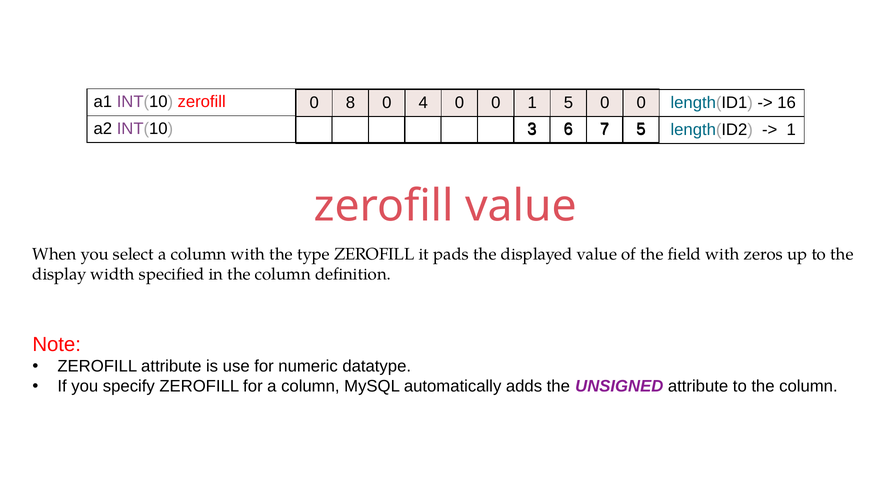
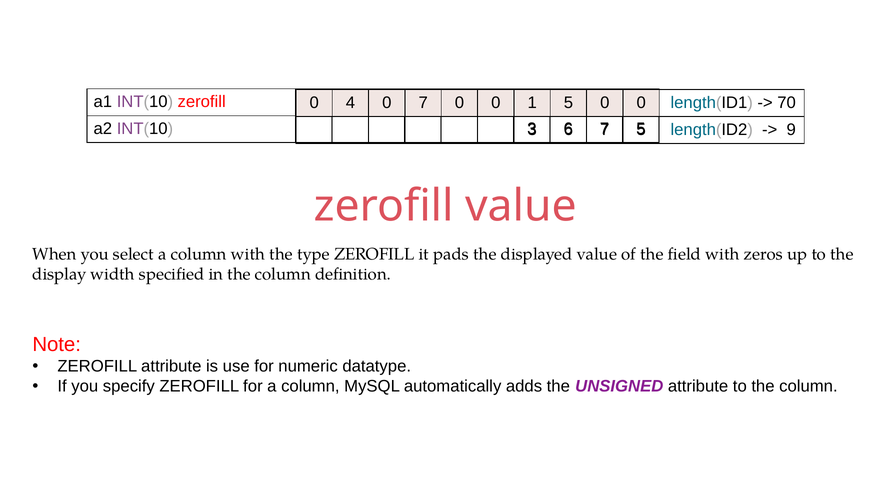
8: 8 -> 4
0 4: 4 -> 7
16: 16 -> 70
1 at (791, 130): 1 -> 9
